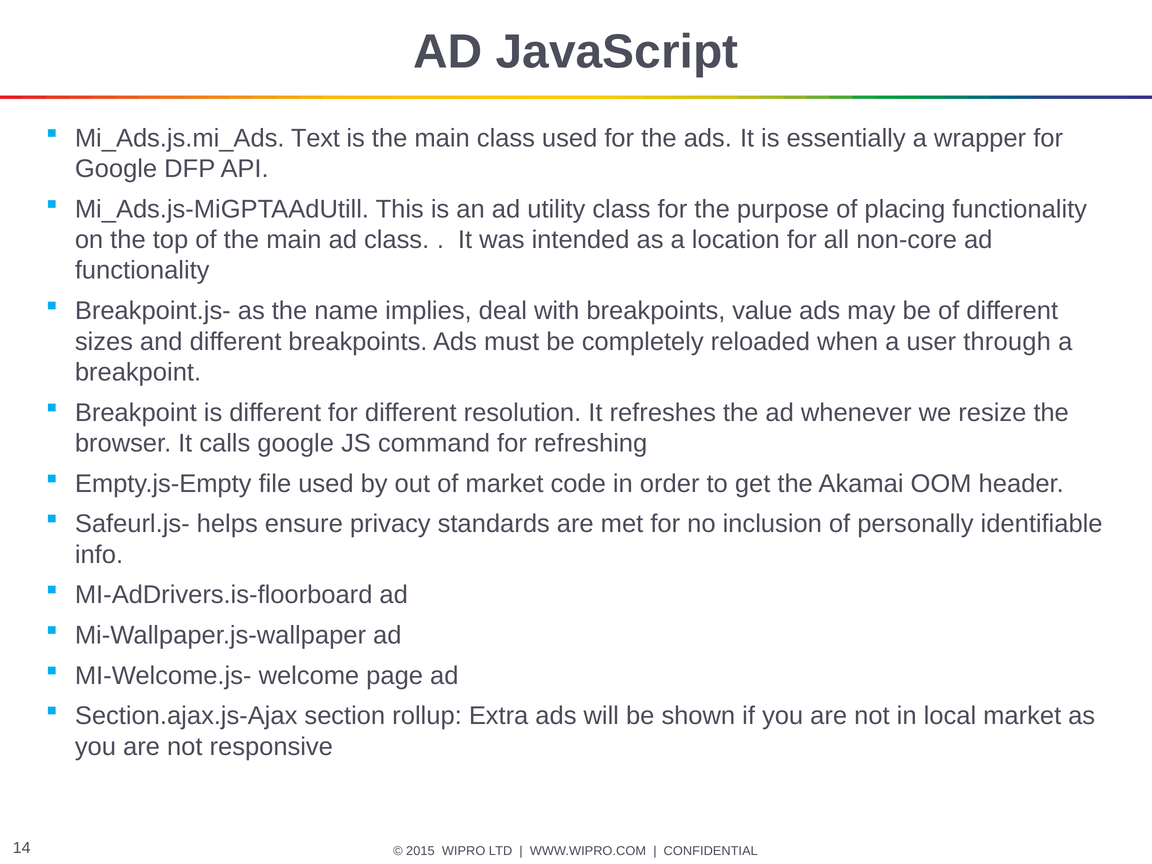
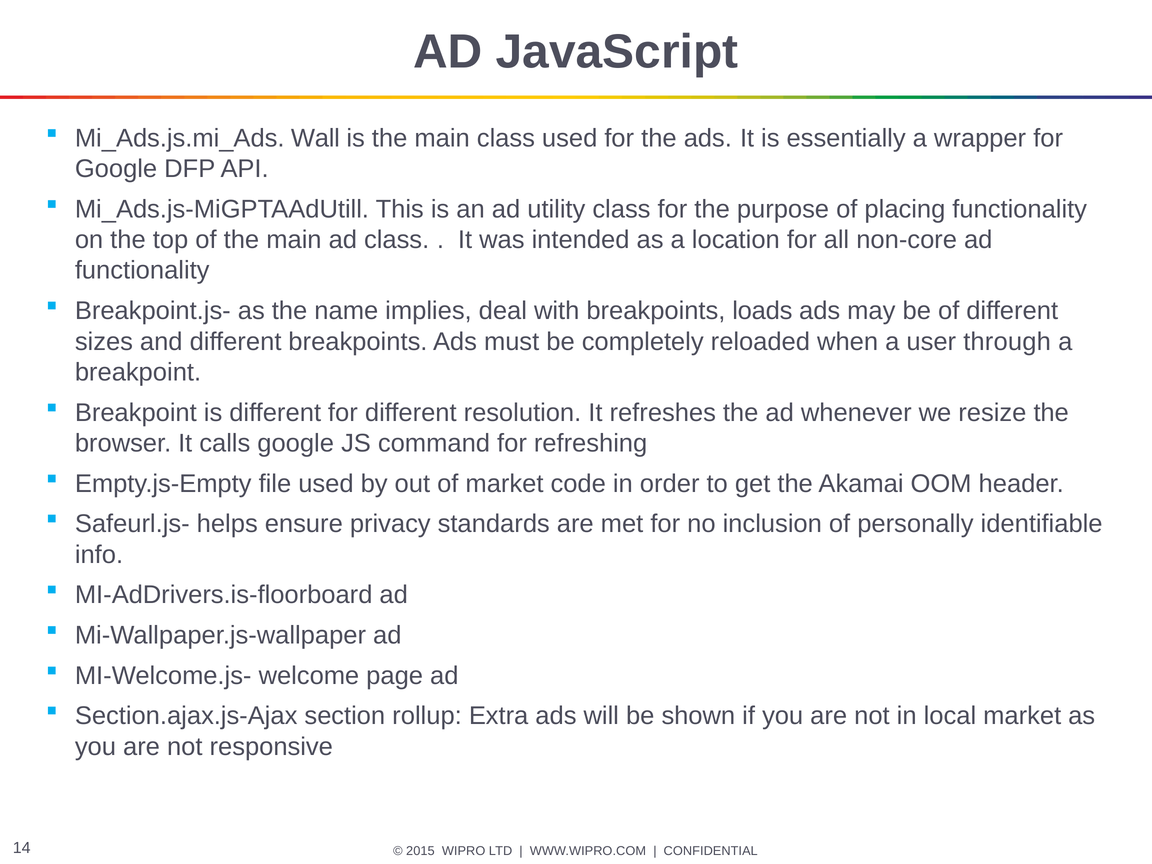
Text: Text -> Wall
value: value -> loads
